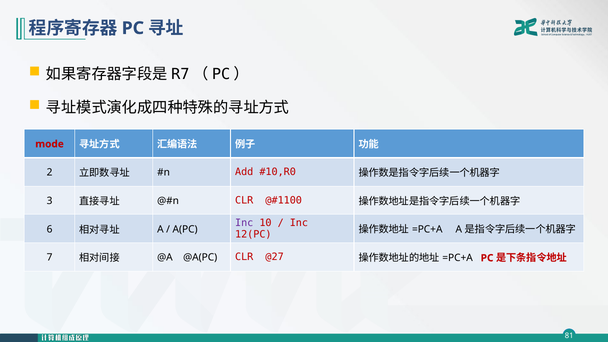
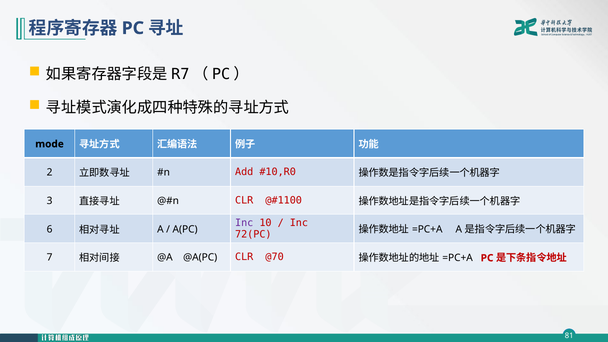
mode colour: red -> black
12(PC: 12(PC -> 72(PC
@27: @27 -> @70
